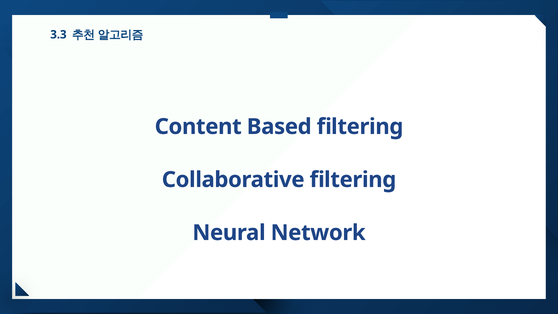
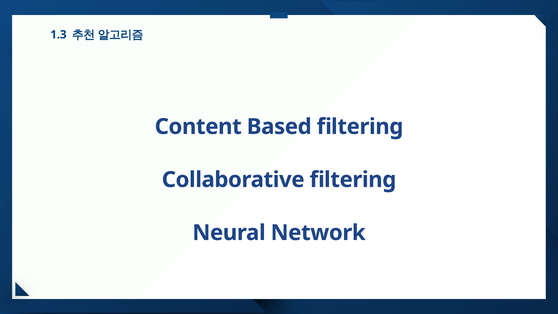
3.3: 3.3 -> 1.3
